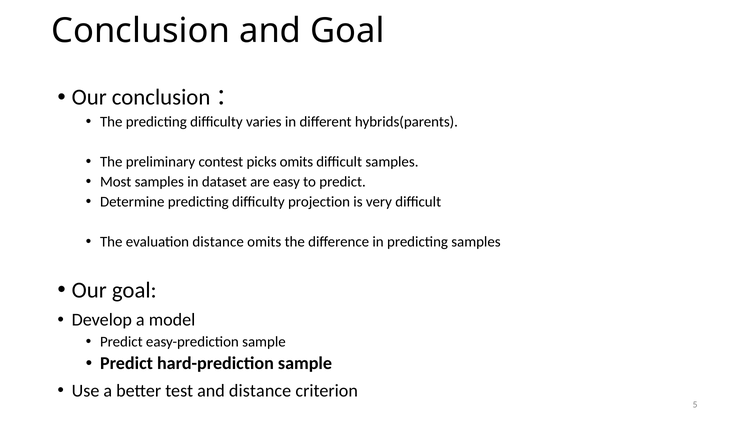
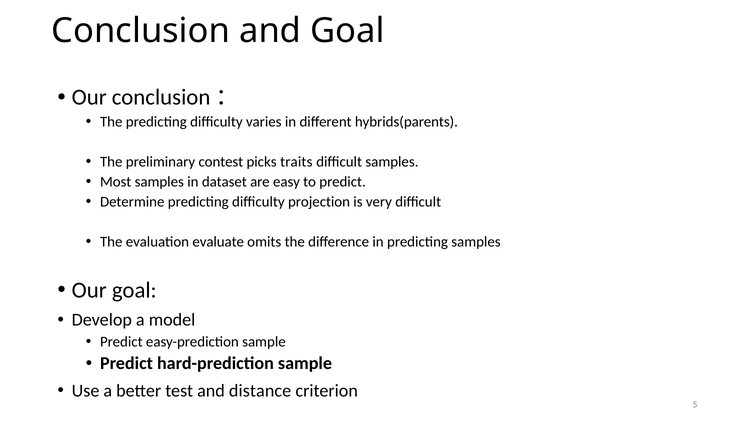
picks omits: omits -> traits
evaluation distance: distance -> evaluate
